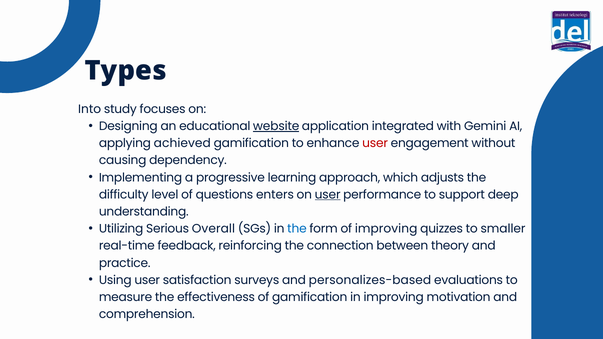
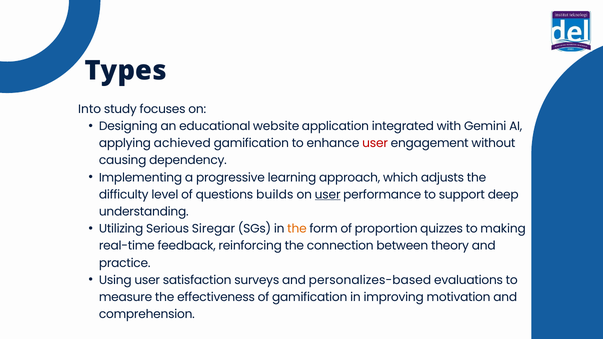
website underline: present -> none
enters: enters -> builds
Overall: Overall -> Siregar
the at (297, 229) colour: blue -> orange
of improving: improving -> proportion
smaller: smaller -> making
